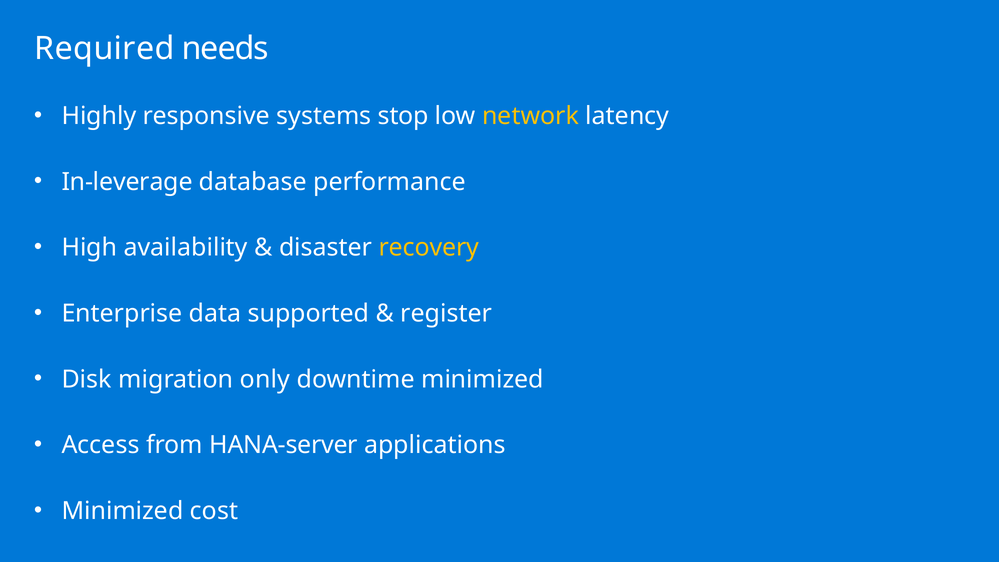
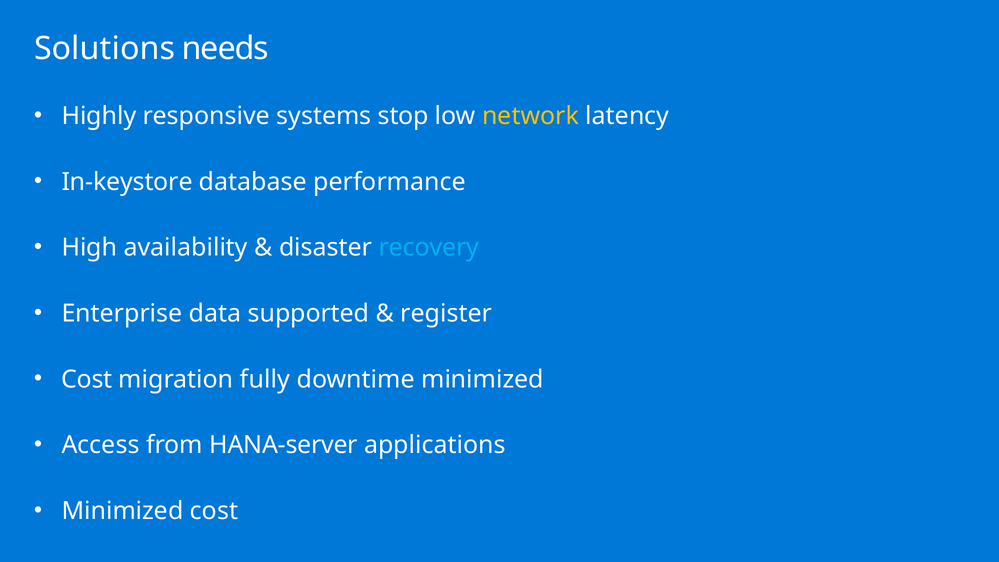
Required: Required -> Solutions
In-leverage: In-leverage -> In-keystore
recovery colour: yellow -> light blue
Disk at (87, 379): Disk -> Cost
only: only -> fully
